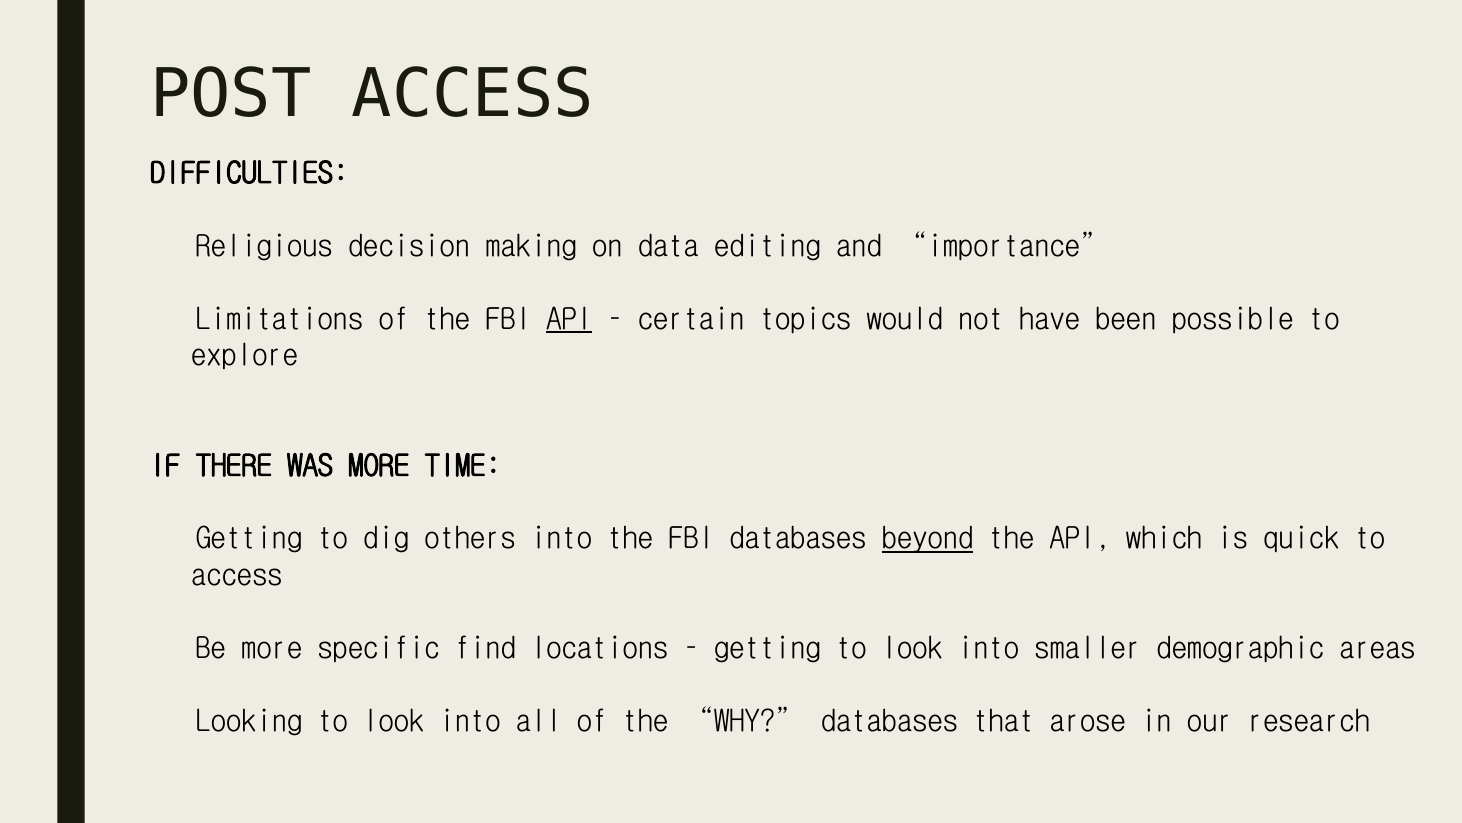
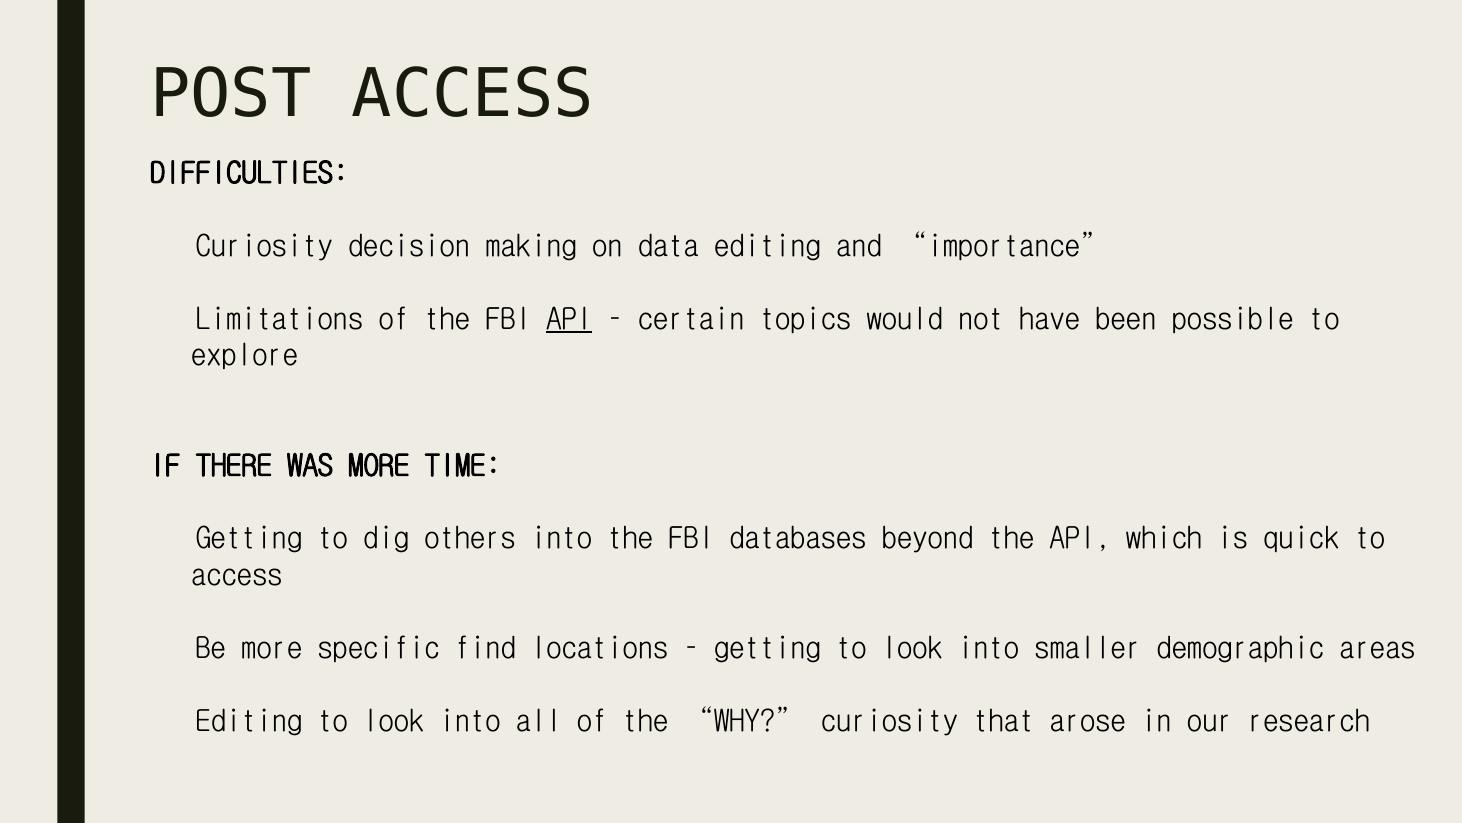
Religious at (264, 246): Religious -> Curiosity
beyond underline: present -> none
Looking at (249, 721): Looking -> Editing
WHY databases: databases -> curiosity
